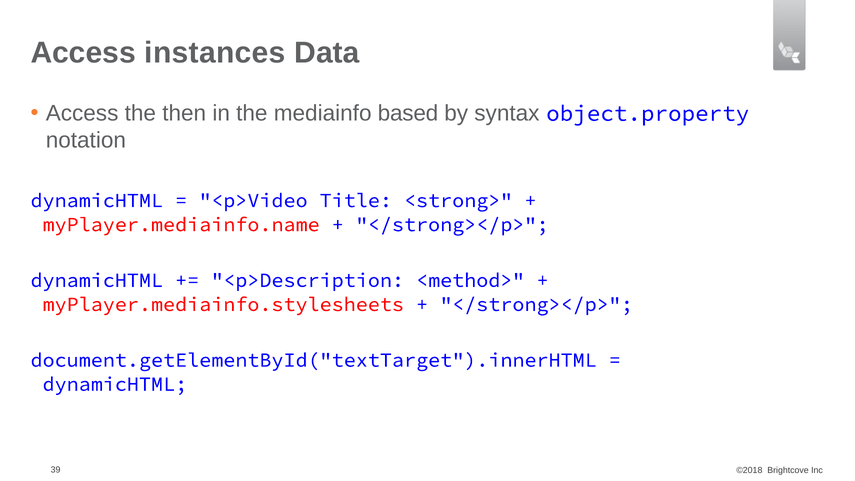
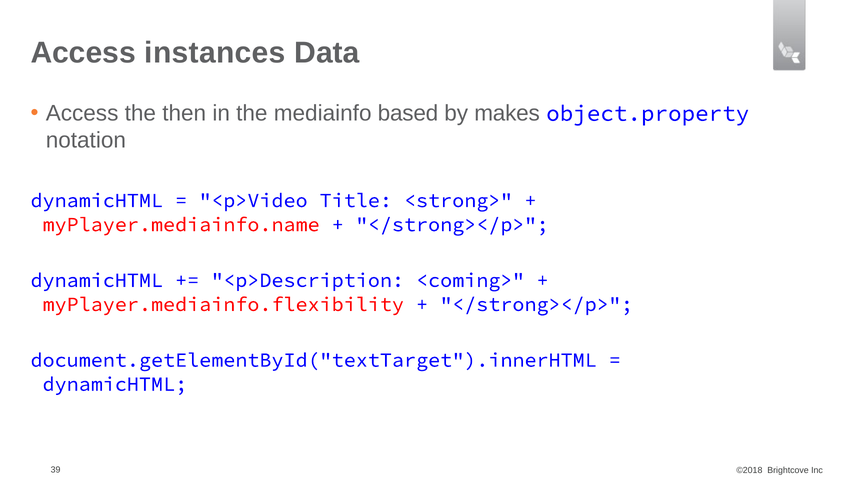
syntax: syntax -> makes
<method>: <method> -> <coming>
myPlayer.mediainfo.stylesheets: myPlayer.mediainfo.stylesheets -> myPlayer.mediainfo.flexibility
